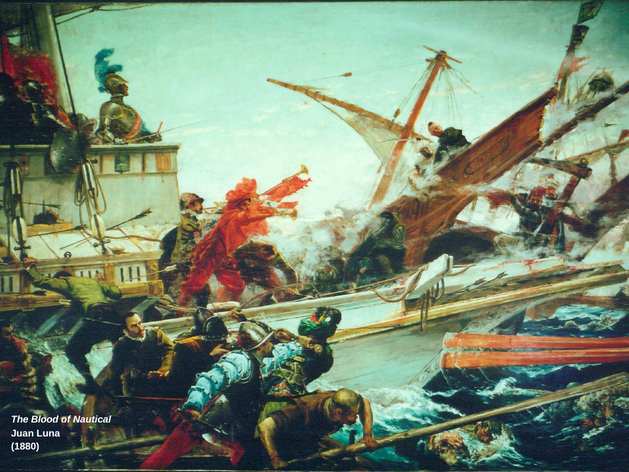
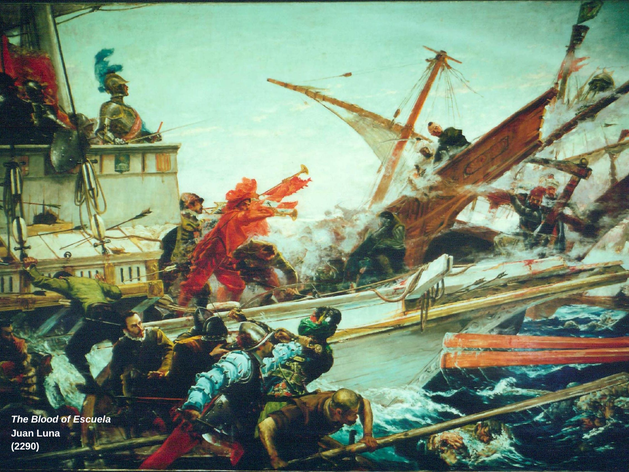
Nautical: Nautical -> Escuela
1880: 1880 -> 2290
